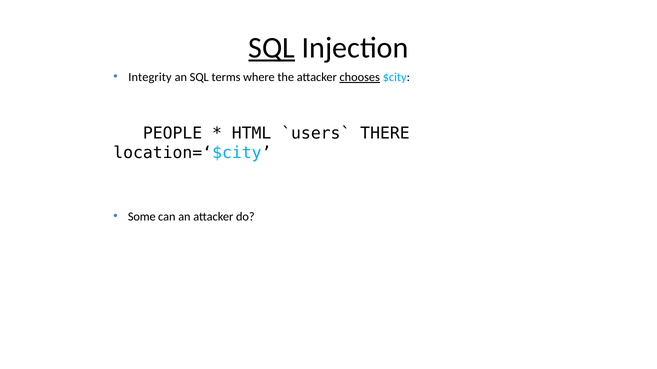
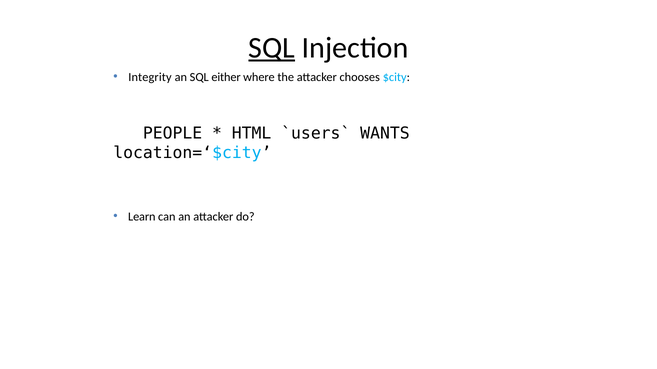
terms: terms -> either
chooses underline: present -> none
THERE: THERE -> WANTS
Some: Some -> Learn
